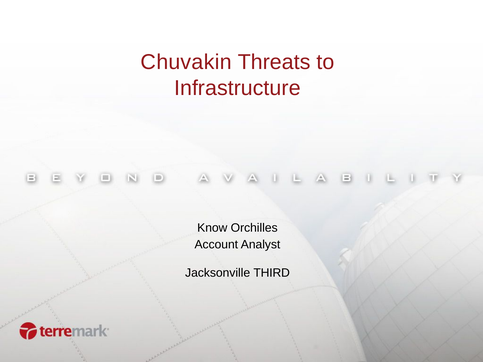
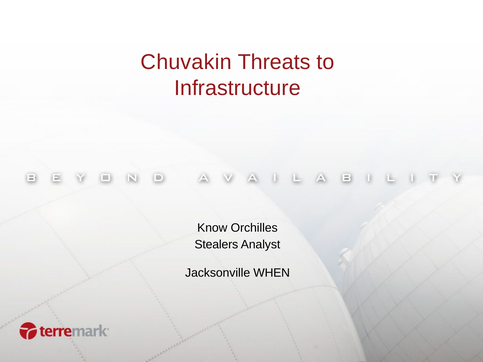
Account: Account -> Stealers
THIRD: THIRD -> WHEN
